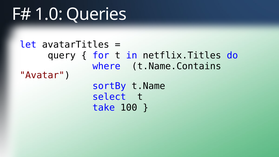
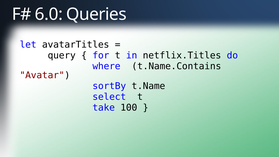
1.0: 1.0 -> 6.0
